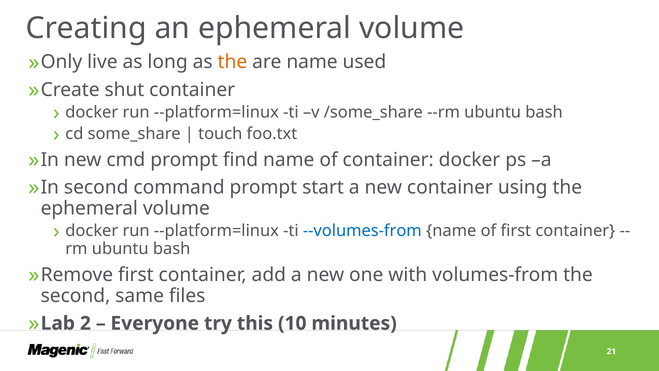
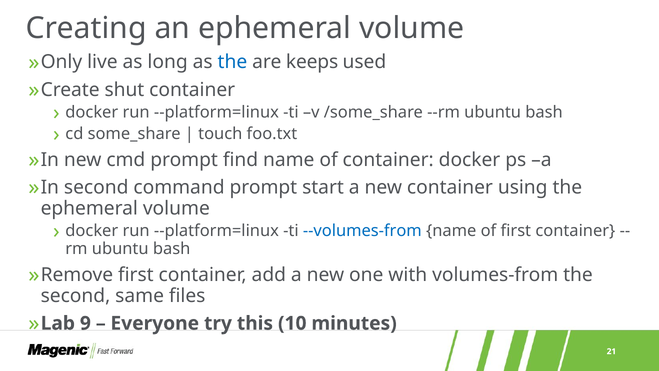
the at (232, 62) colour: orange -> blue
are name: name -> keeps
2: 2 -> 9
